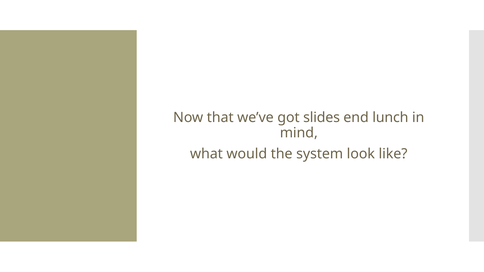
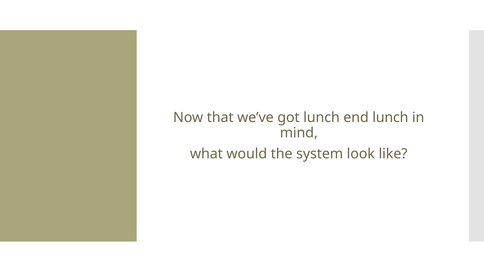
got slides: slides -> lunch
